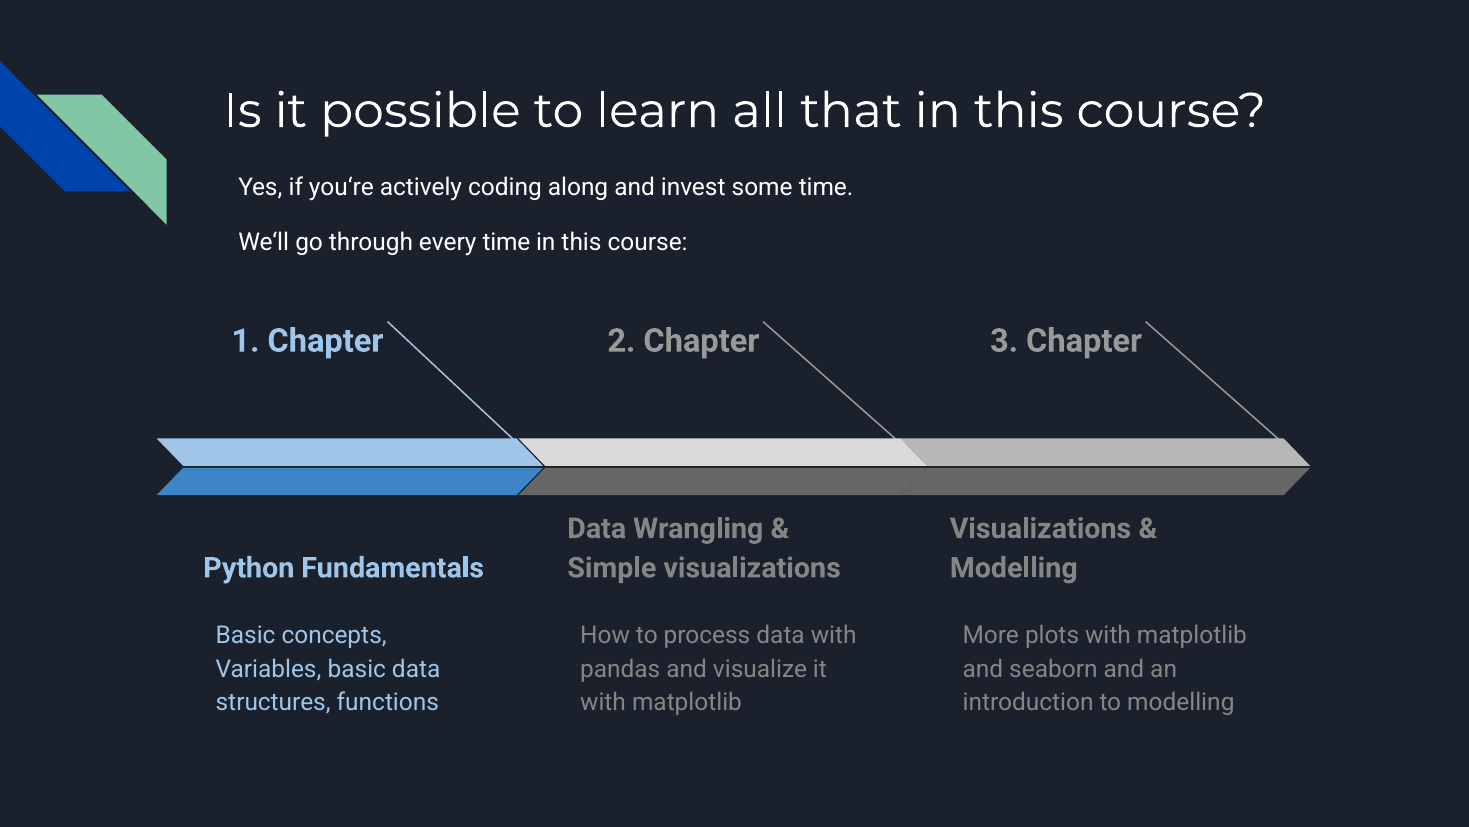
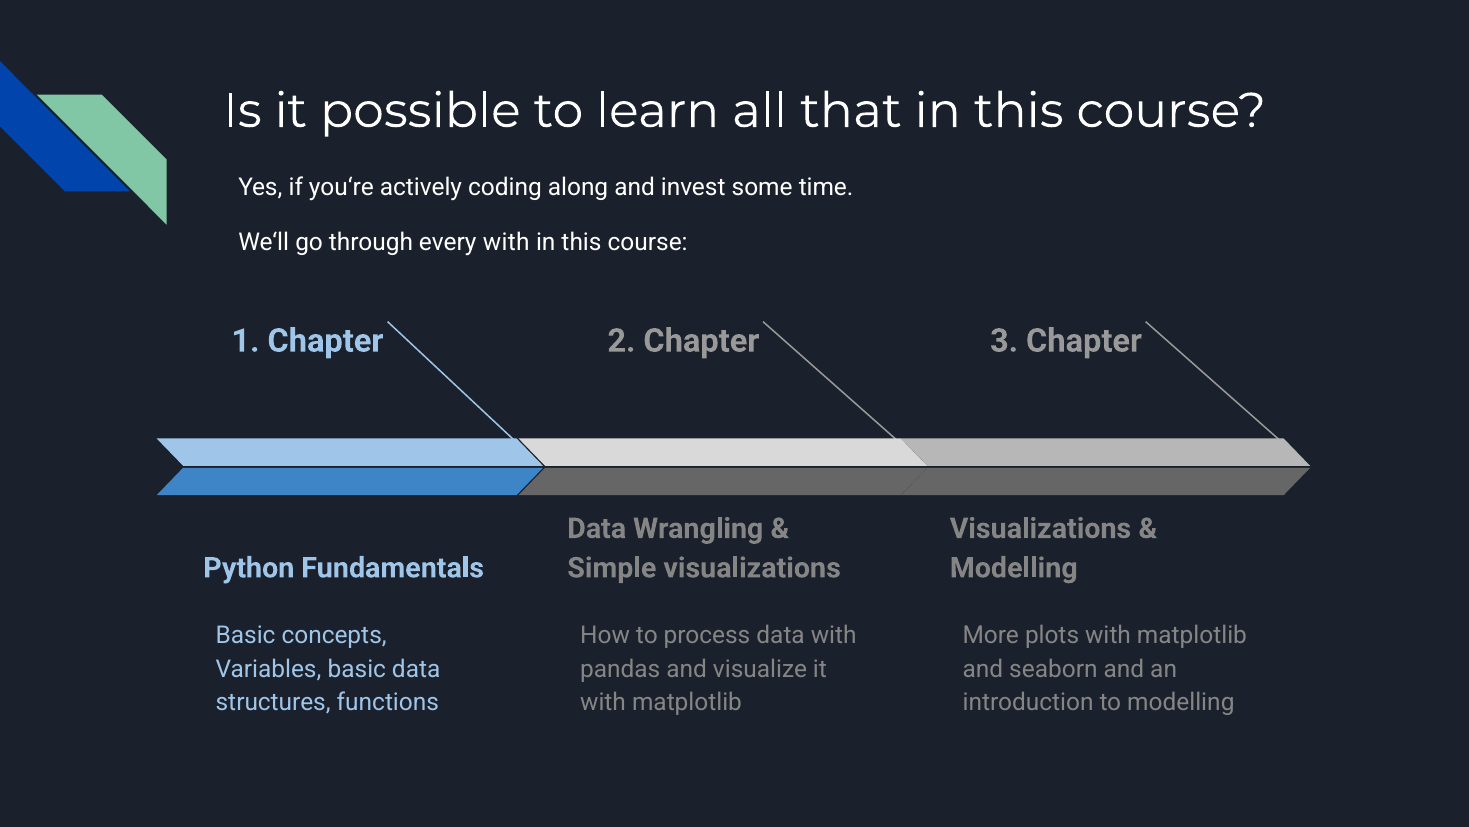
every time: time -> with
